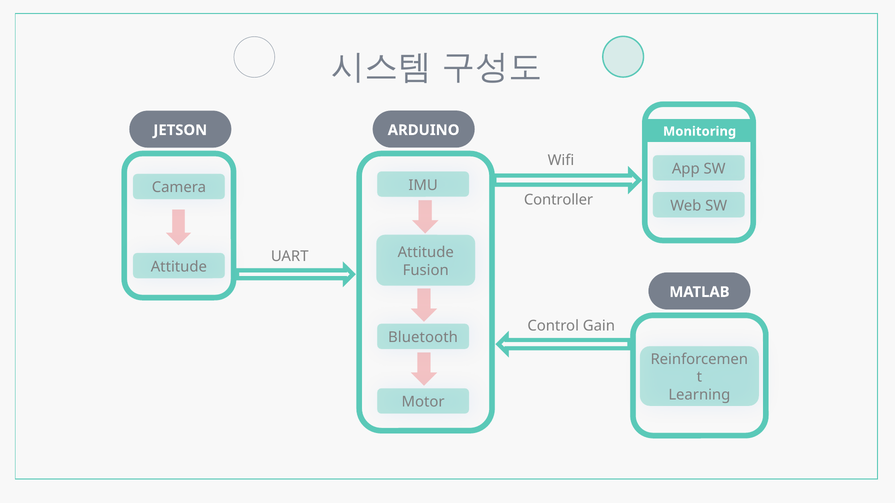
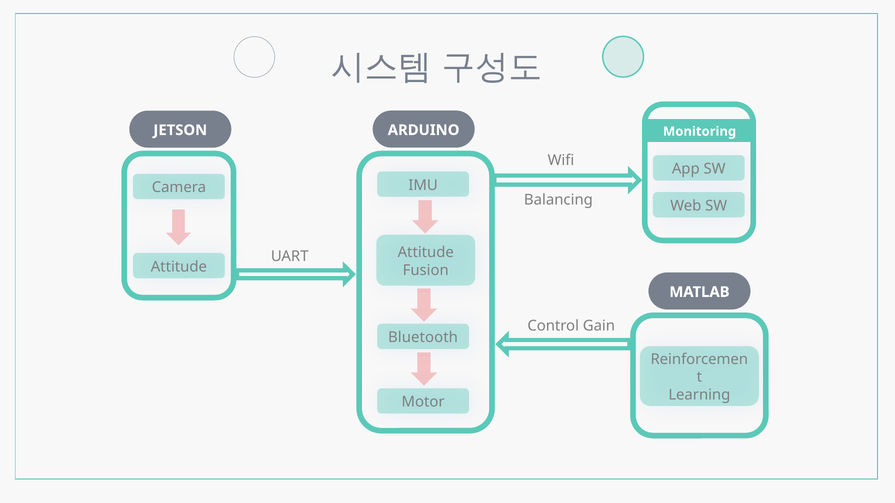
Controller: Controller -> Balancing
